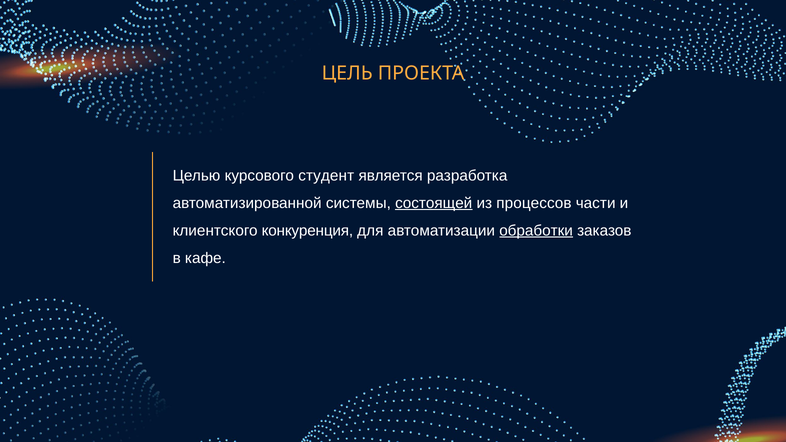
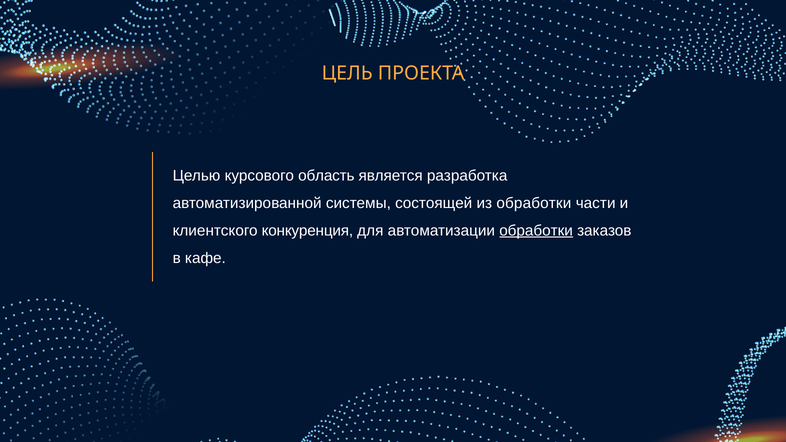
студент: студент -> область
состоящей underline: present -> none
из процессов: процессов -> обработки
